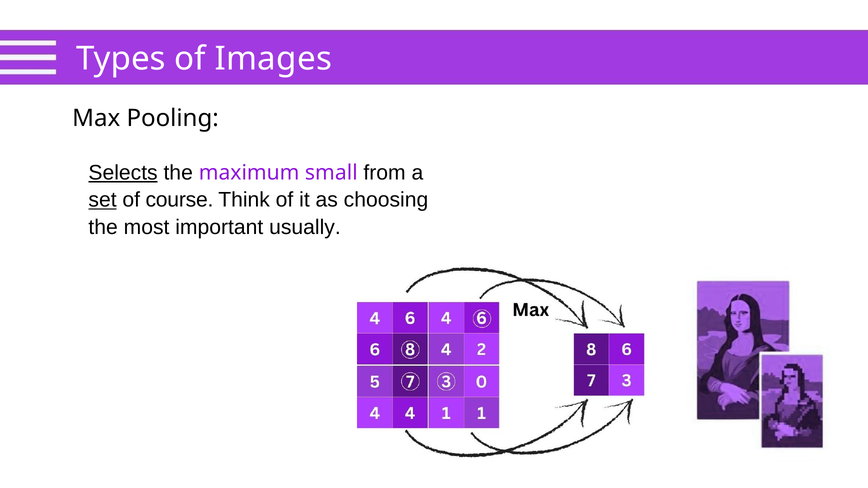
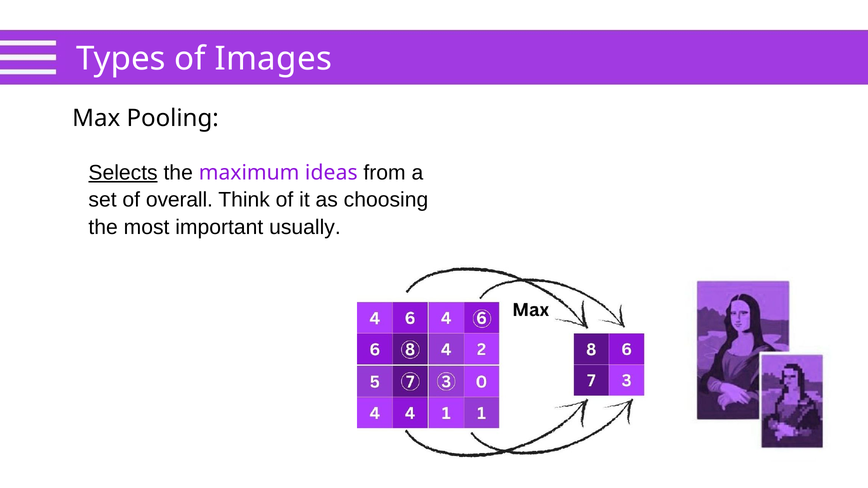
small: small -> ideas
set underline: present -> none
course: course -> overall
